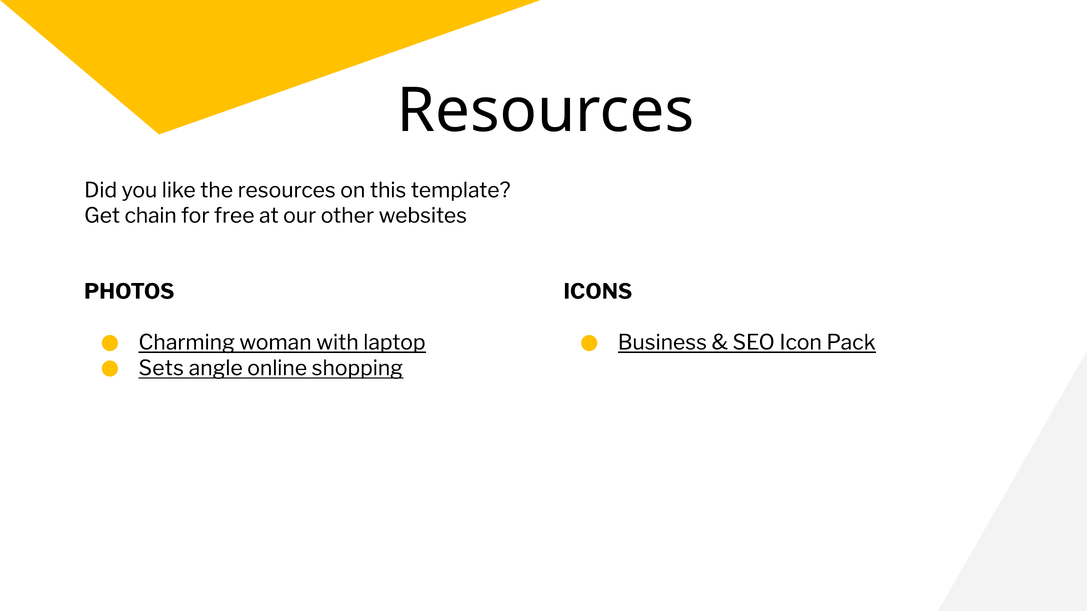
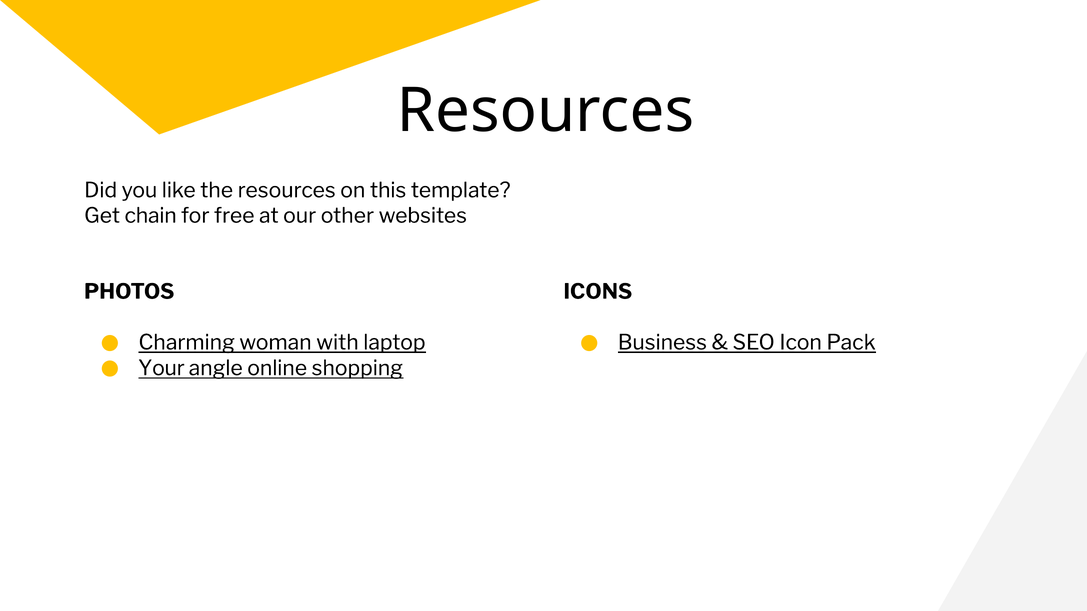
Sets: Sets -> Your
